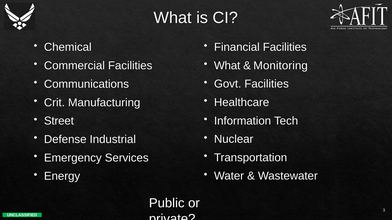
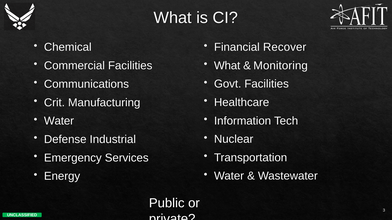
Financial Facilities: Facilities -> Recover
Street at (59, 121): Street -> Water
